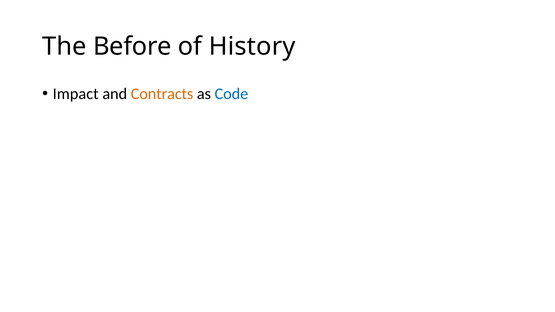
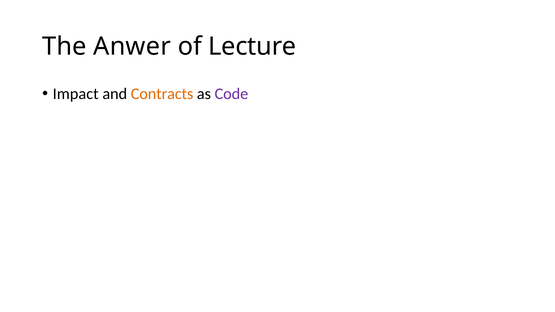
Before: Before -> Anwer
History: History -> Lecture
Code colour: blue -> purple
